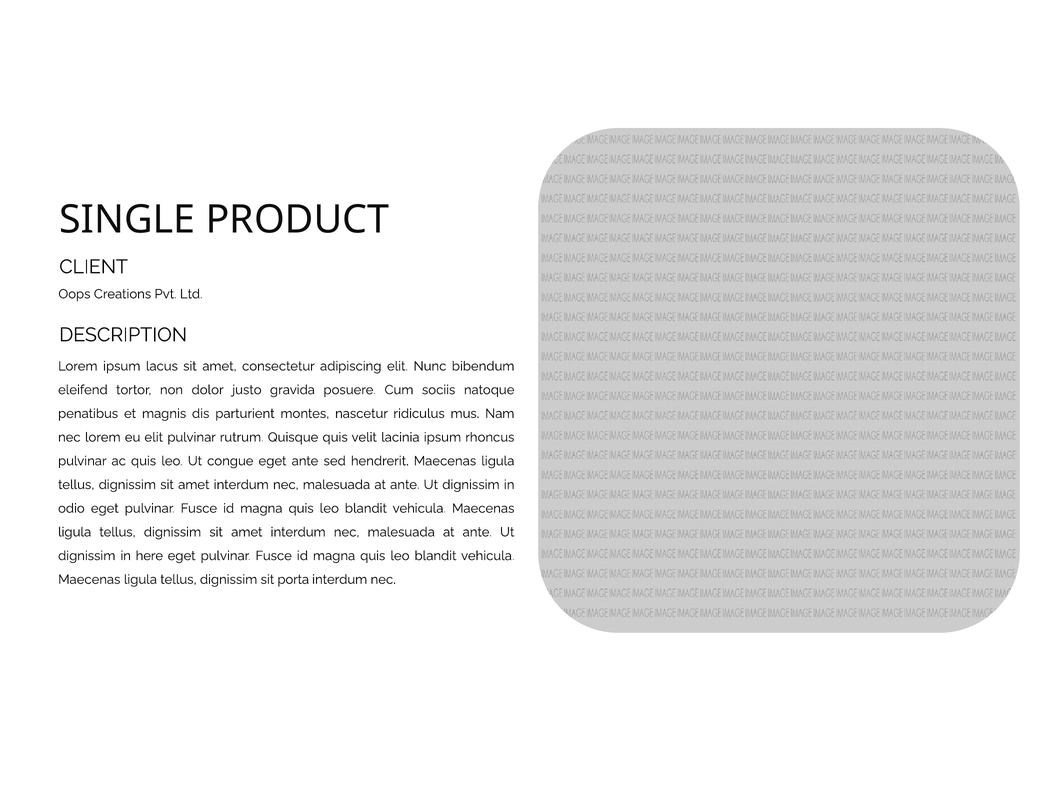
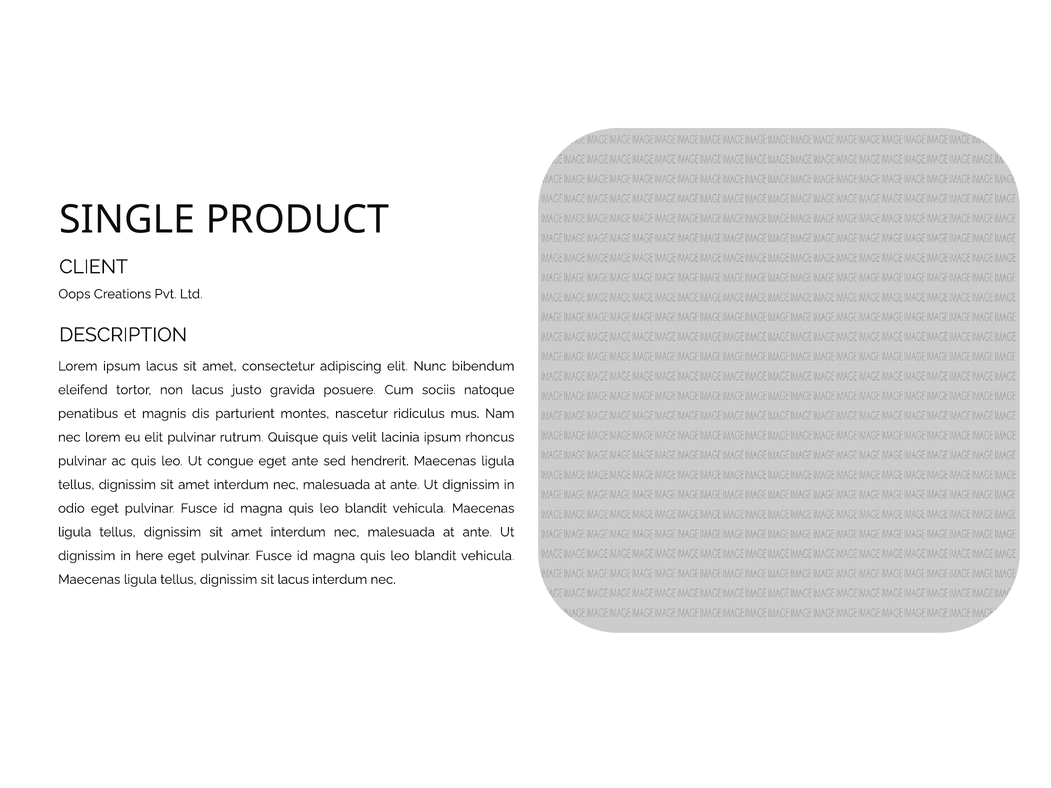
non dolor: dolor -> lacus
sit porta: porta -> lacus
